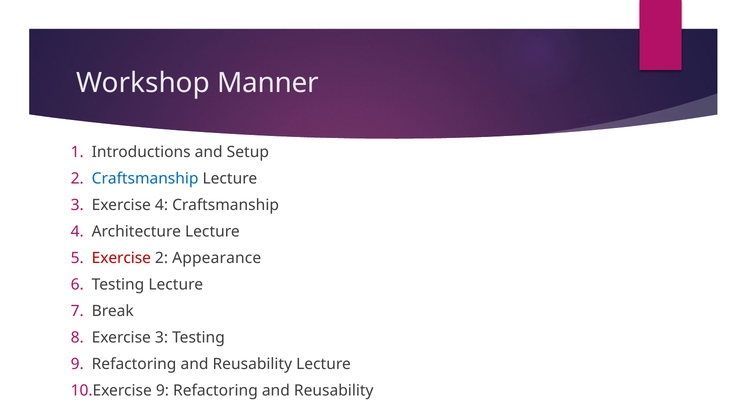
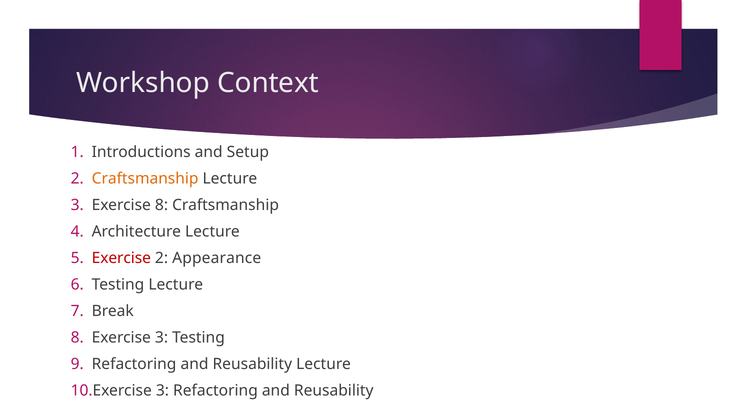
Manner: Manner -> Context
Craftsmanship at (145, 179) colour: blue -> orange
Exercise 4: 4 -> 8
9 at (162, 391): 9 -> 3
